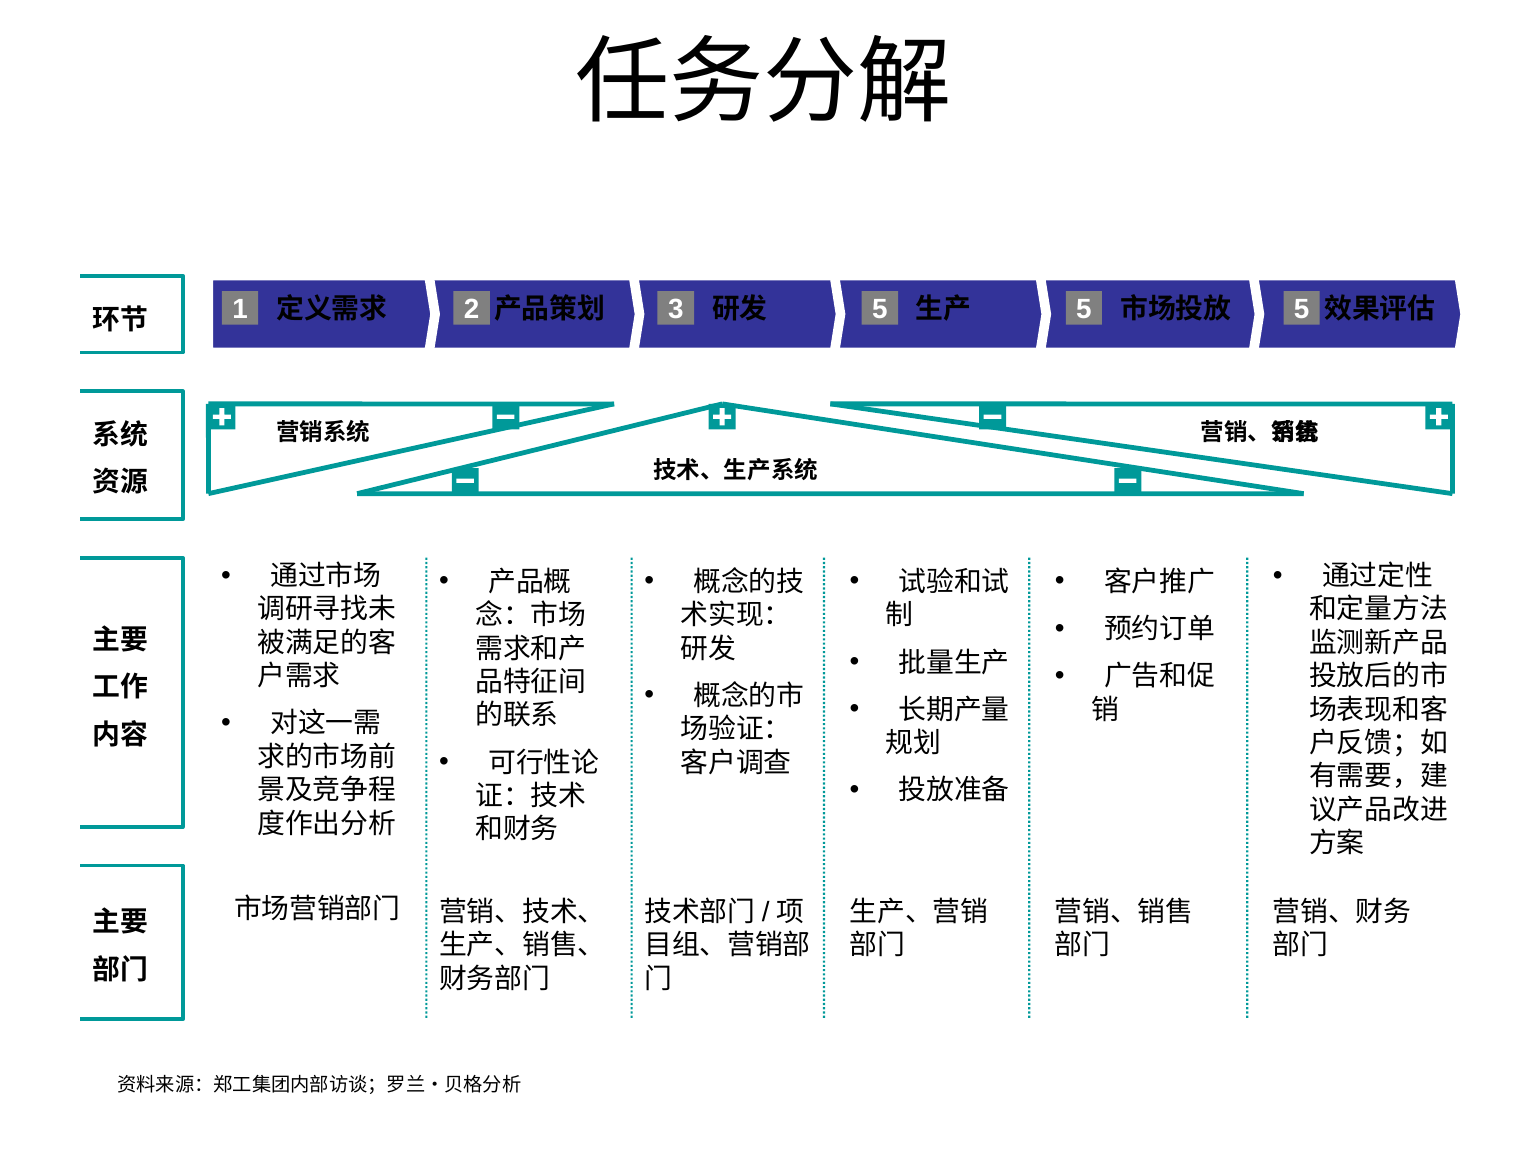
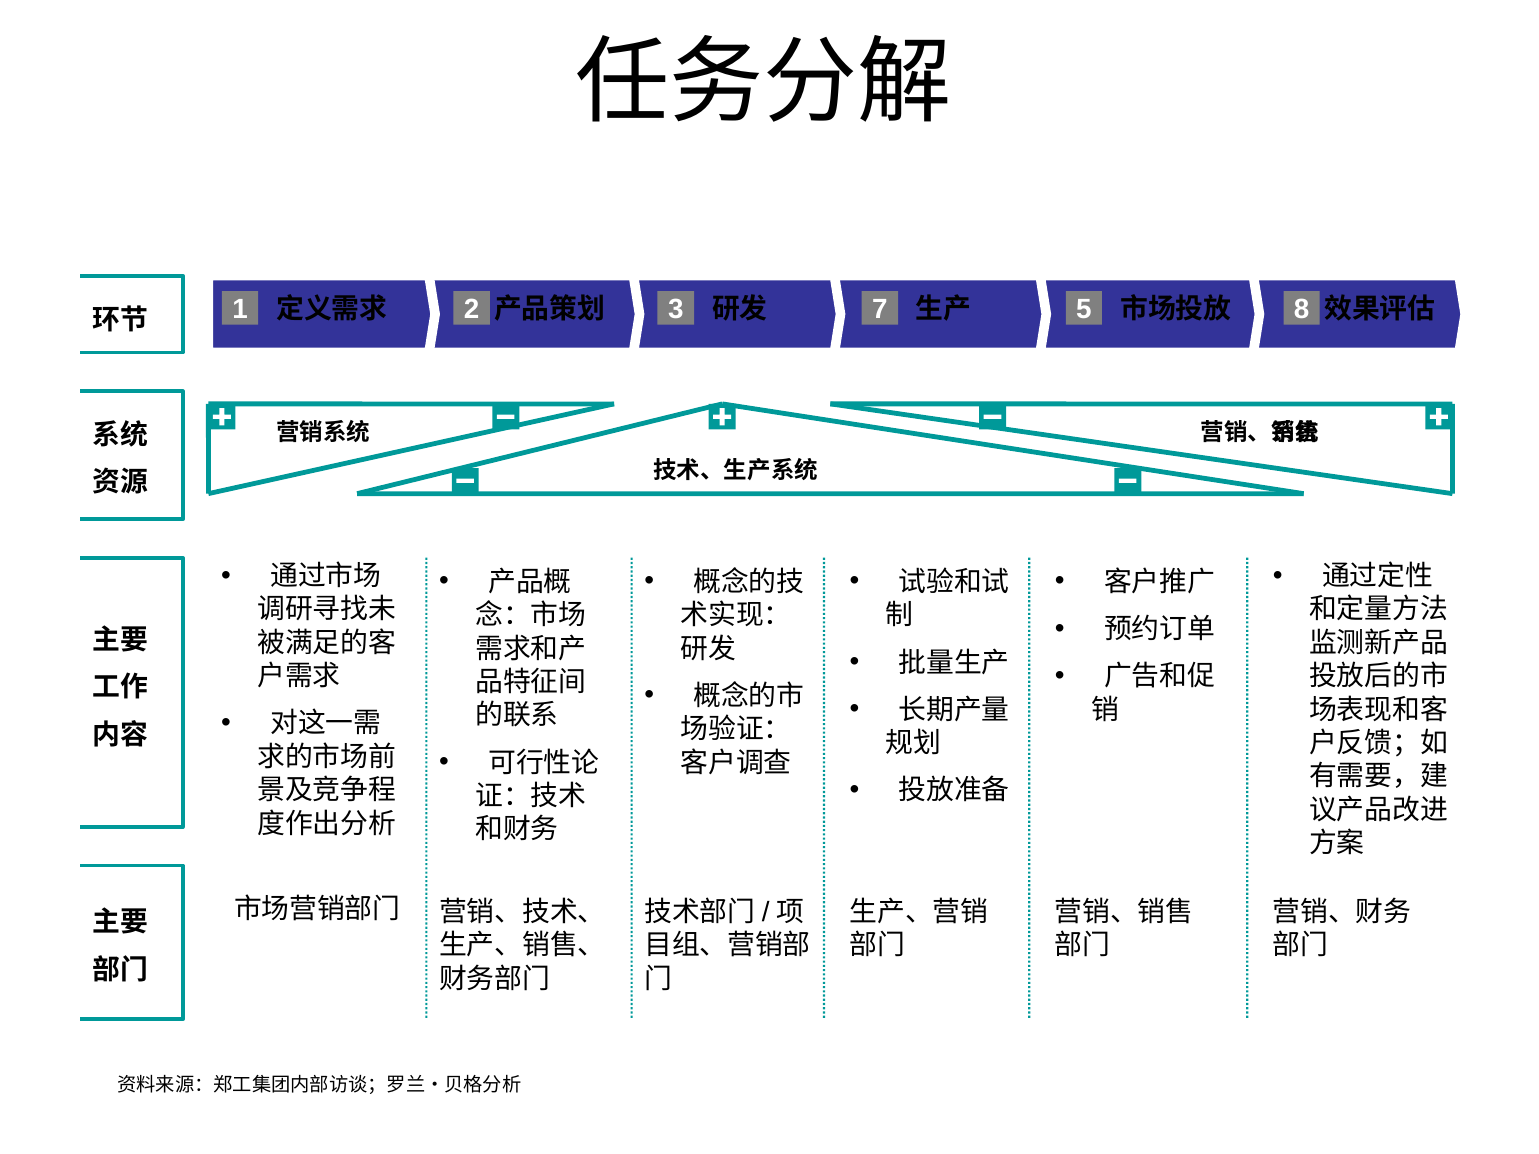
3 5: 5 -> 7
5 at (1302, 310): 5 -> 8
